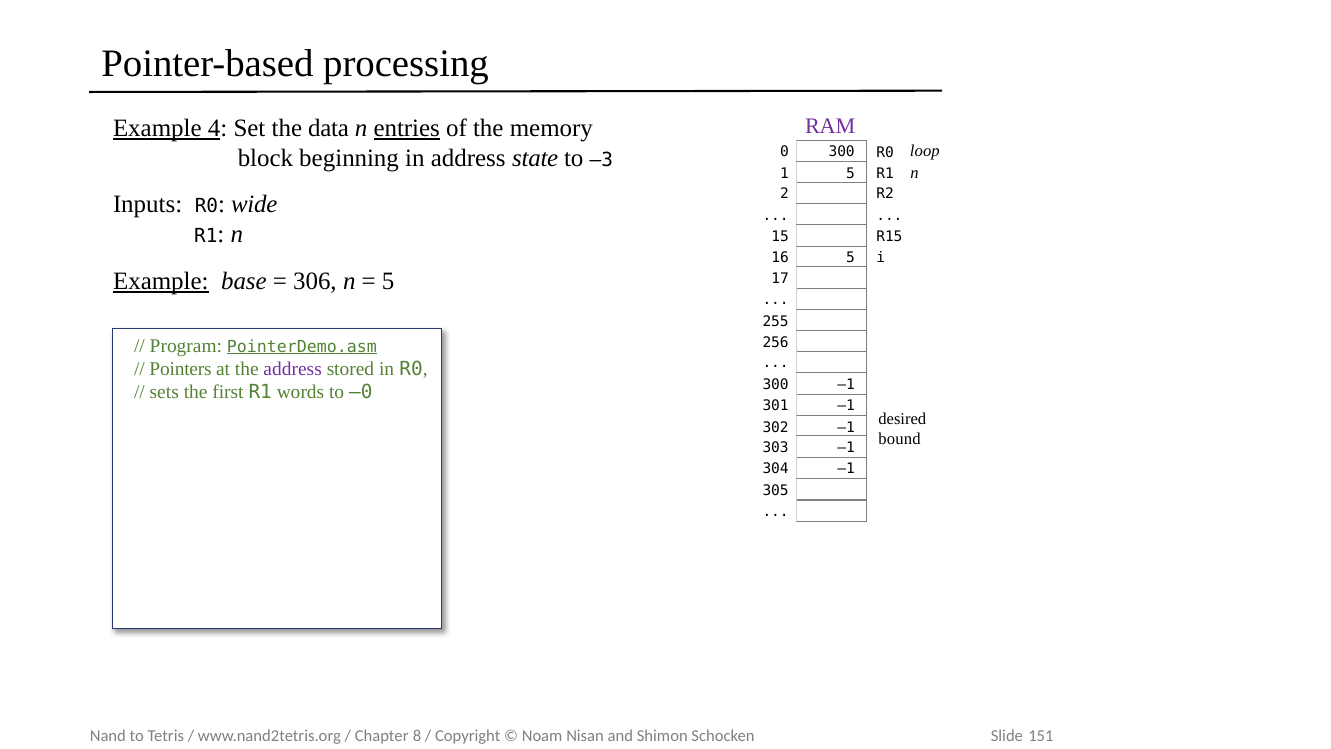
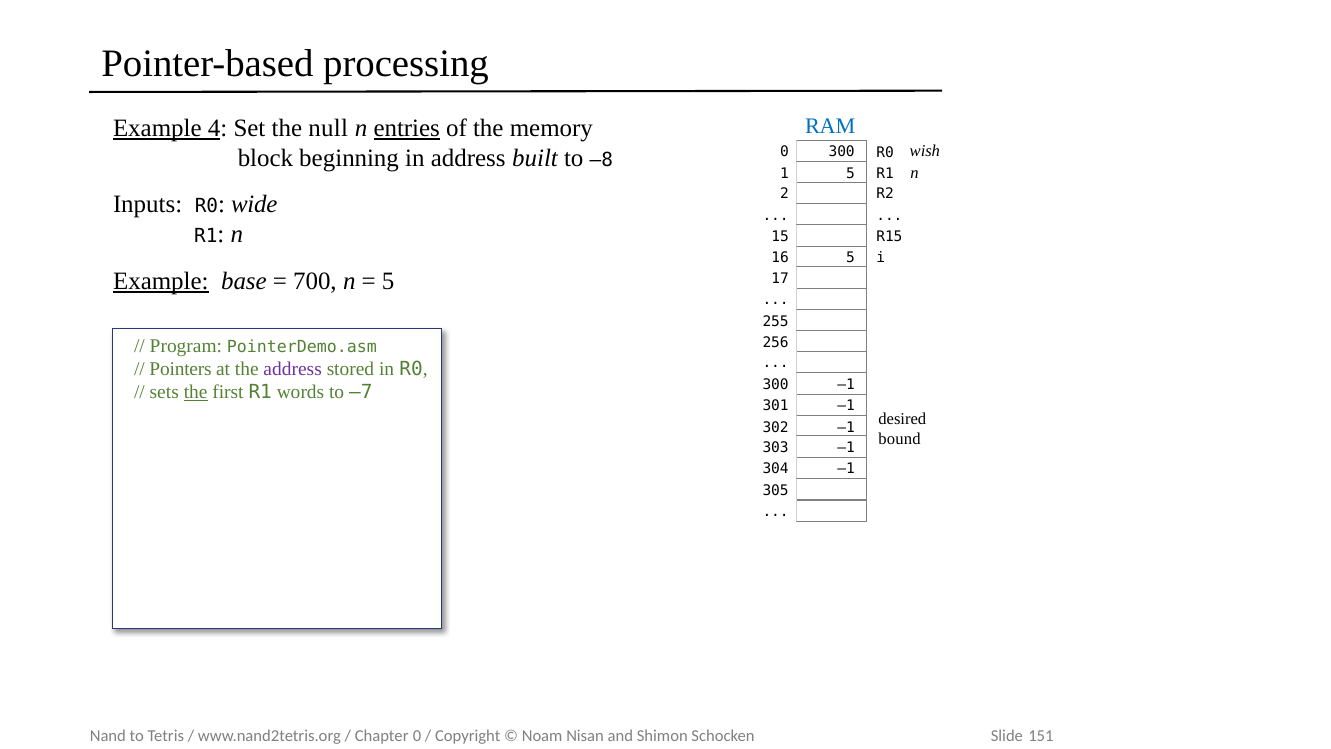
RAM colour: purple -> blue
data: data -> null
loop: loop -> wish
state: state -> built
–3: –3 -> –8
306: 306 -> 700
PointerDemo.asm underline: present -> none
the at (196, 392) underline: none -> present
–0: –0 -> –7
8 at (417, 736): 8 -> 0
